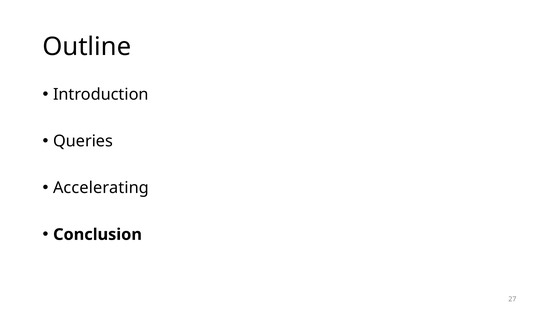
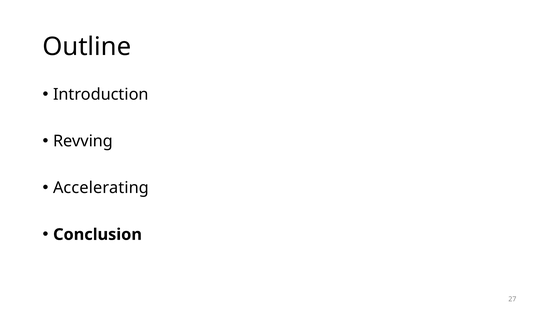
Queries: Queries -> Revving
